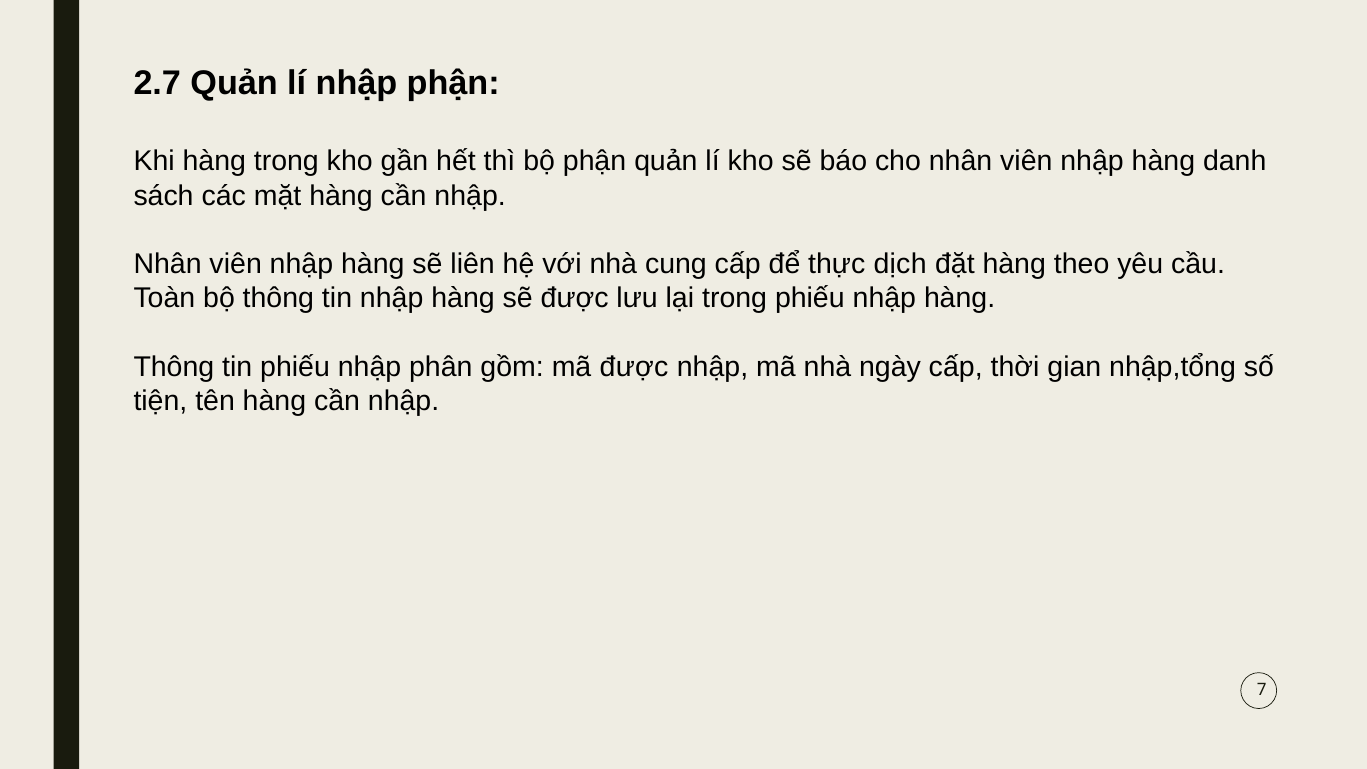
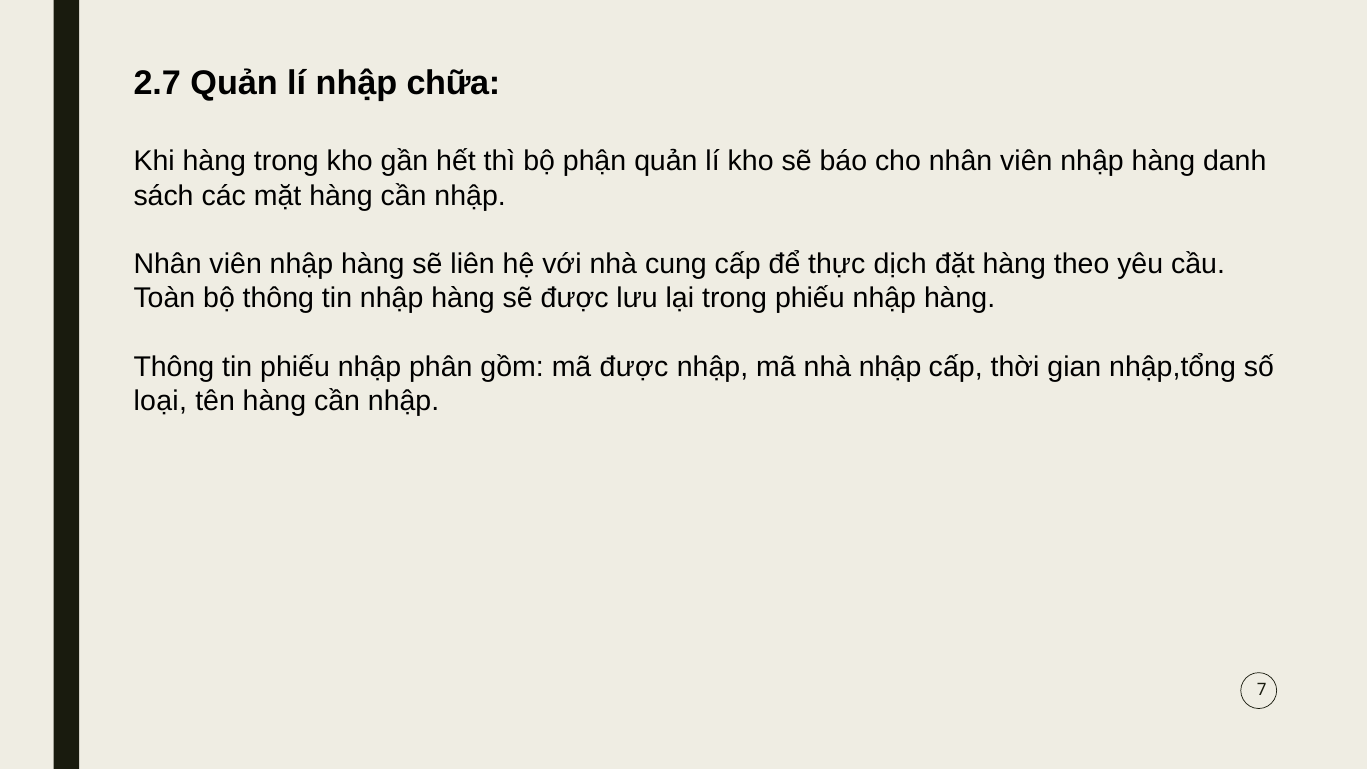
nhập phận: phận -> chữa
nhà ngày: ngày -> nhập
tiện: tiện -> loại
